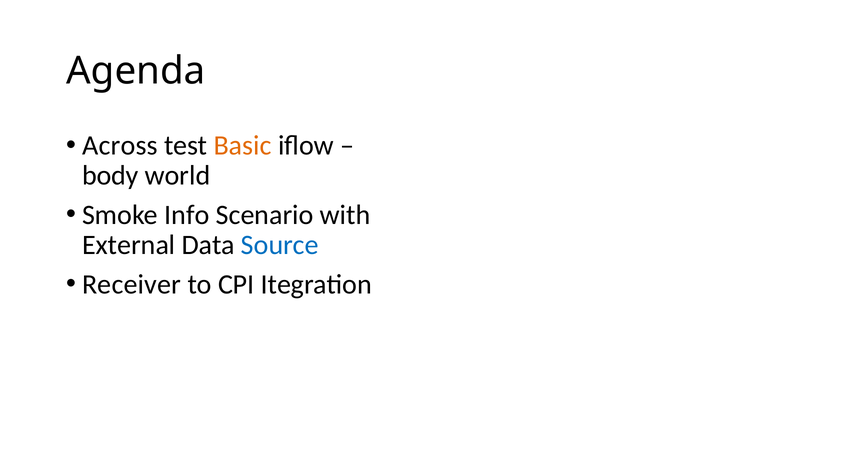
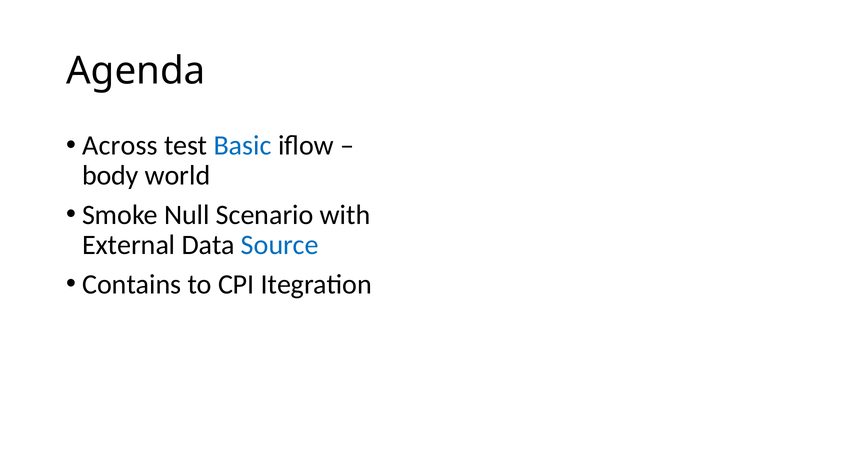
Basic colour: orange -> blue
Info: Info -> Null
Receiver: Receiver -> Contains
